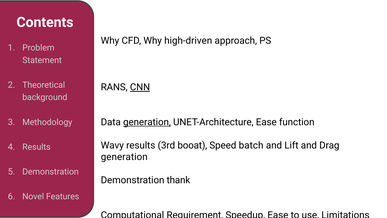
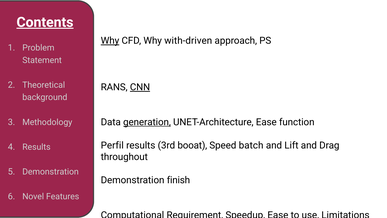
Contents underline: none -> present
Why at (110, 41) underline: none -> present
high-driven: high-driven -> with-driven
Wavy: Wavy -> Perfil
generation at (124, 157): generation -> throughout
thank: thank -> finish
